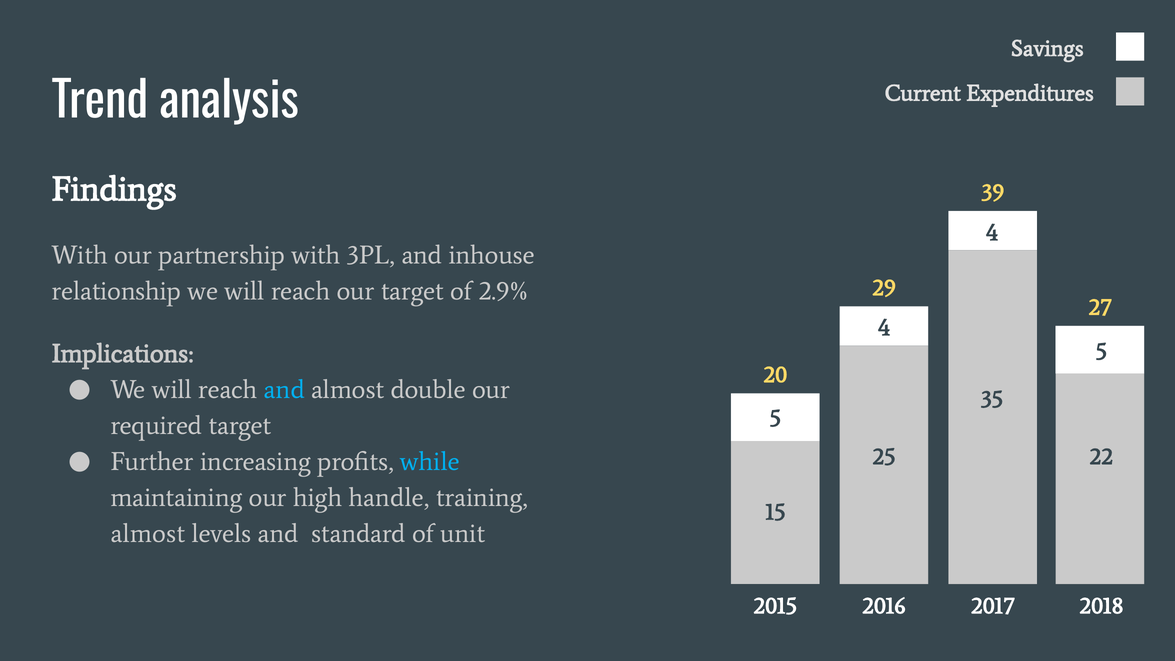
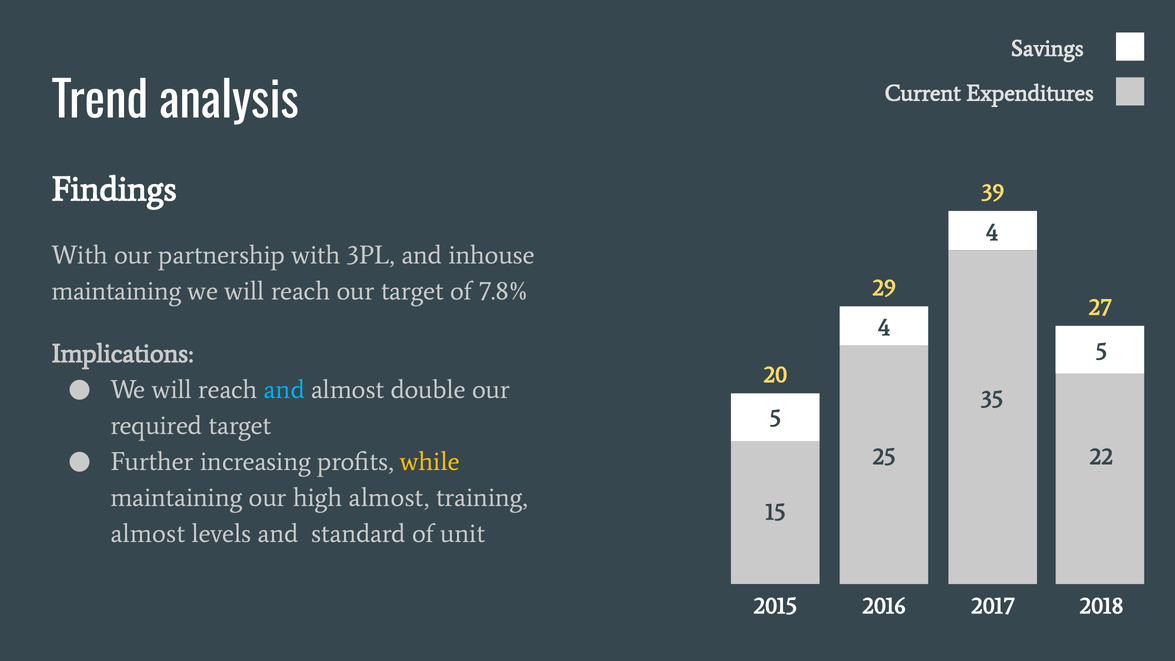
relationship at (116, 291): relationship -> maintaining
2.9%: 2.9% -> 7.8%
while colour: light blue -> yellow
high handle: handle -> almost
